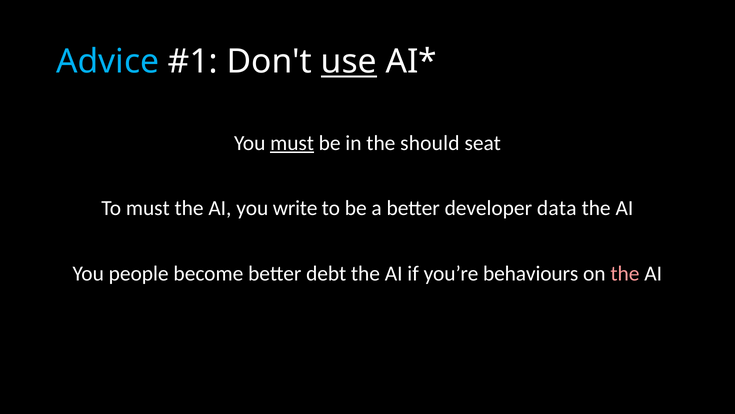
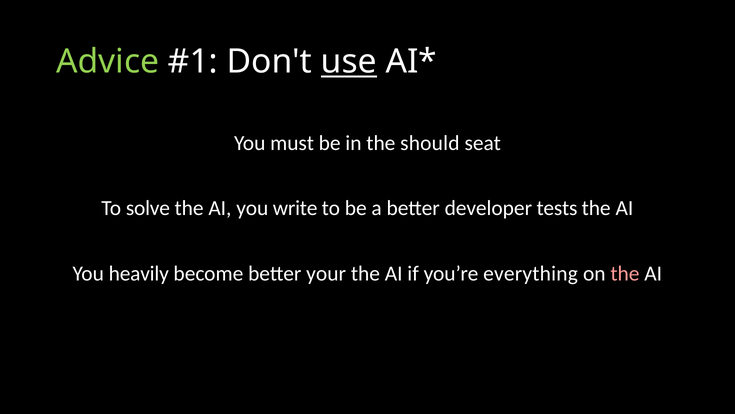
Advice colour: light blue -> light green
must at (292, 143) underline: present -> none
To must: must -> solve
data: data -> tests
people: people -> heavily
debt: debt -> your
behaviours: behaviours -> everything
